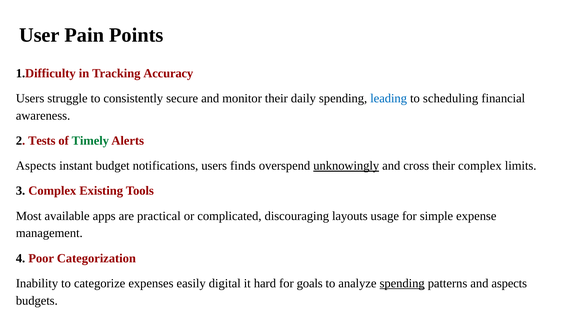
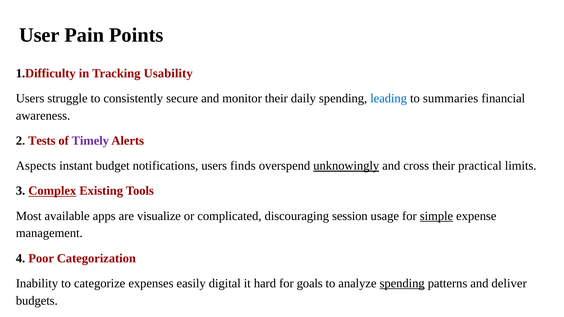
Accuracy: Accuracy -> Usability
scheduling: scheduling -> summaries
Timely colour: green -> purple
their complex: complex -> practical
Complex at (52, 191) underline: none -> present
practical: practical -> visualize
layouts: layouts -> session
simple underline: none -> present
and aspects: aspects -> deliver
